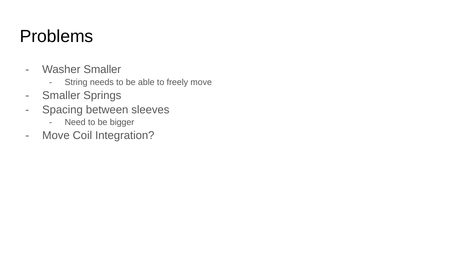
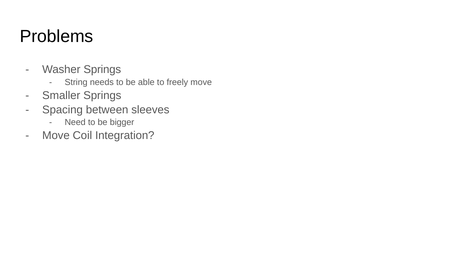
Washer Smaller: Smaller -> Springs
